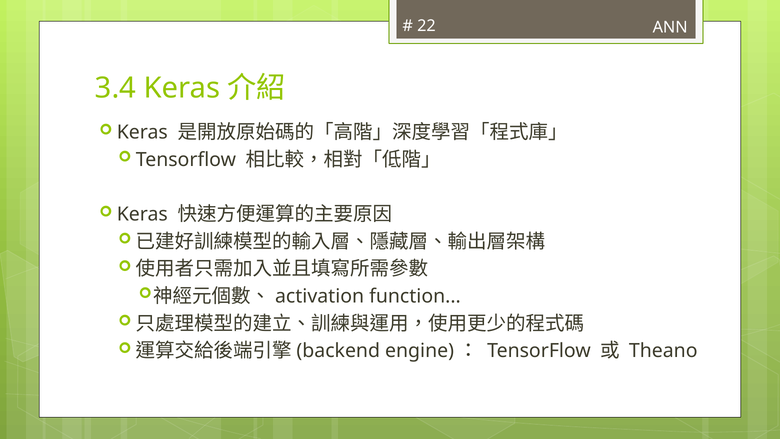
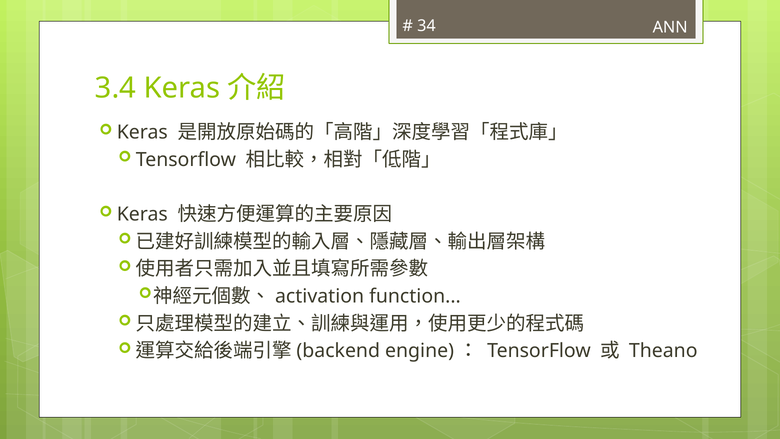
22: 22 -> 34
